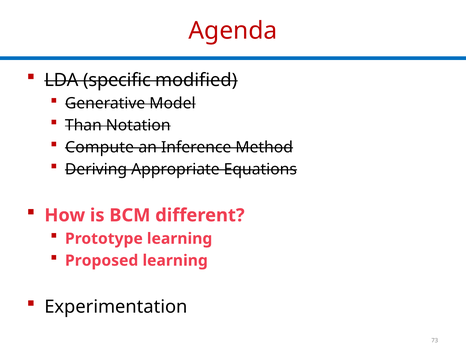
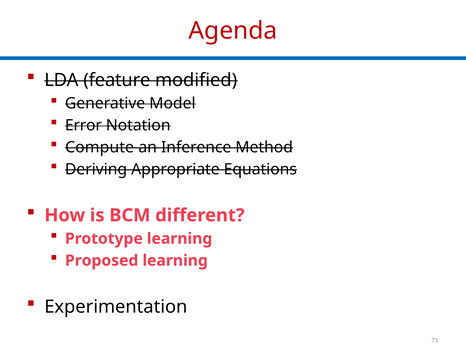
specific: specific -> feature
Than: Than -> Error
